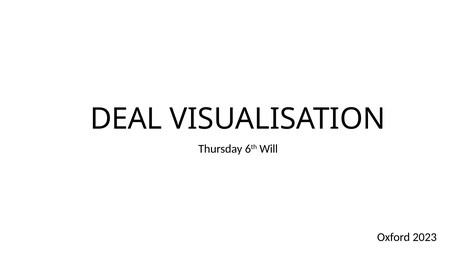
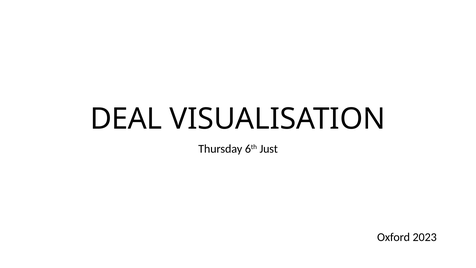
Will: Will -> Just
